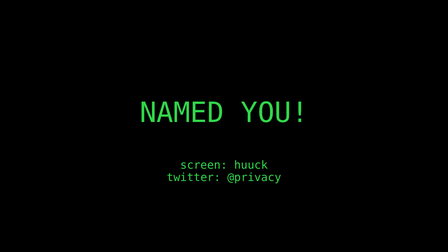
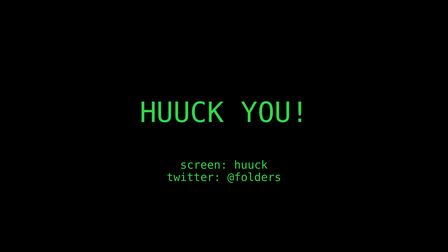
NAMED at (182, 113): NAMED -> HUUCK
@privacy: @privacy -> @folders
